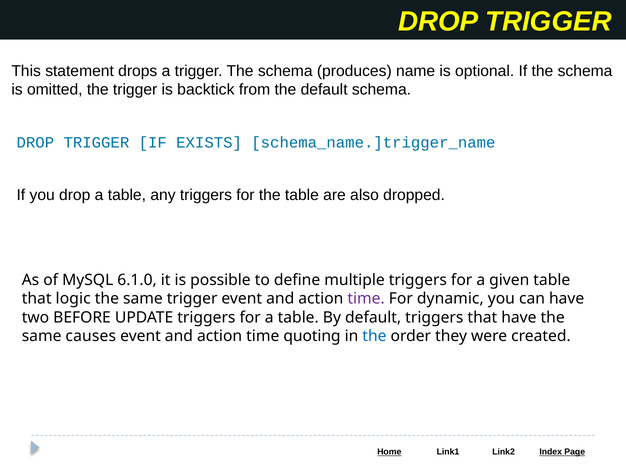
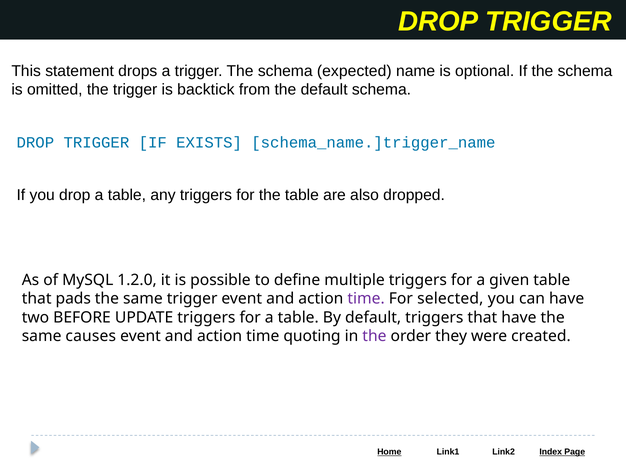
produces: produces -> expected
6.1.0: 6.1.0 -> 1.2.0
logic: logic -> pads
dynamic: dynamic -> selected
the at (374, 336) colour: blue -> purple
